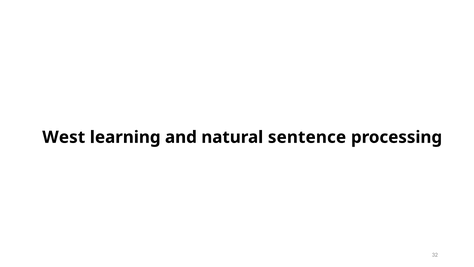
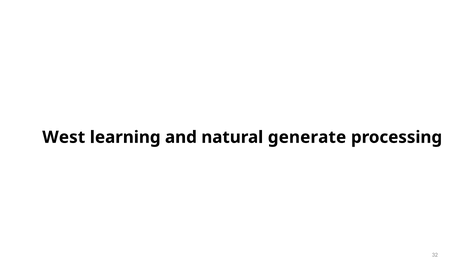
sentence: sentence -> generate
